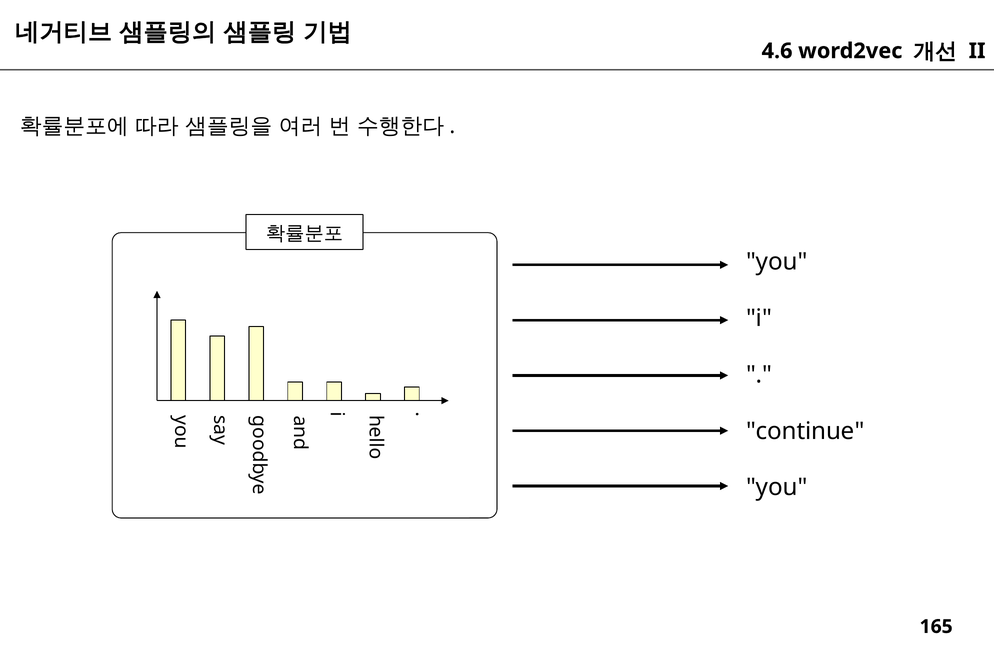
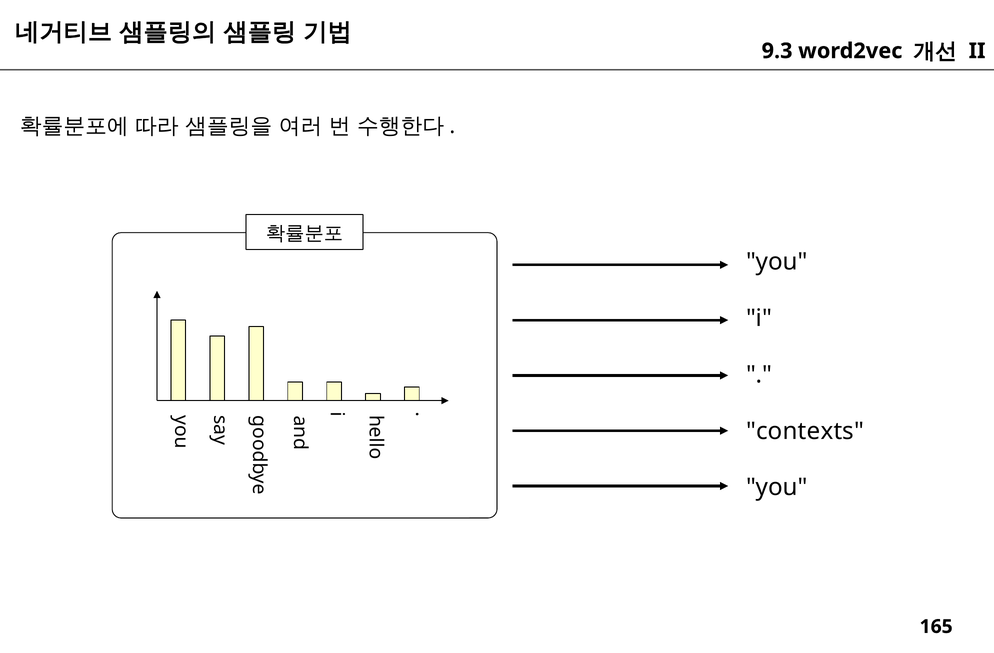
4.6: 4.6 -> 9.3
continue: continue -> contexts
